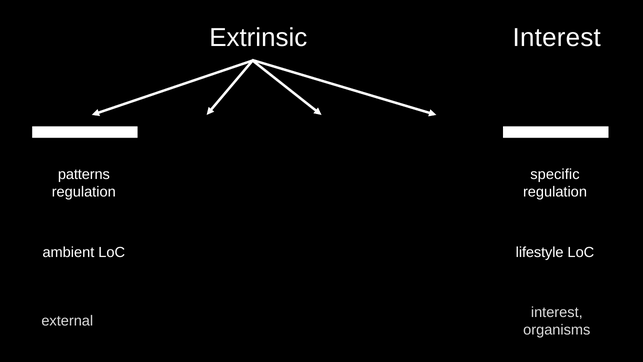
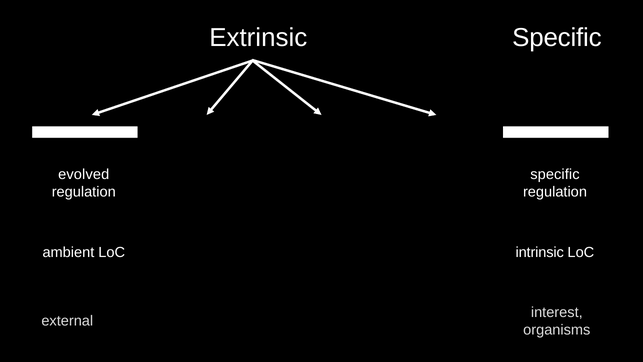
Interest at (557, 38): Interest -> Specific
patterns: patterns -> evolved
lifestyle: lifestyle -> intrinsic
